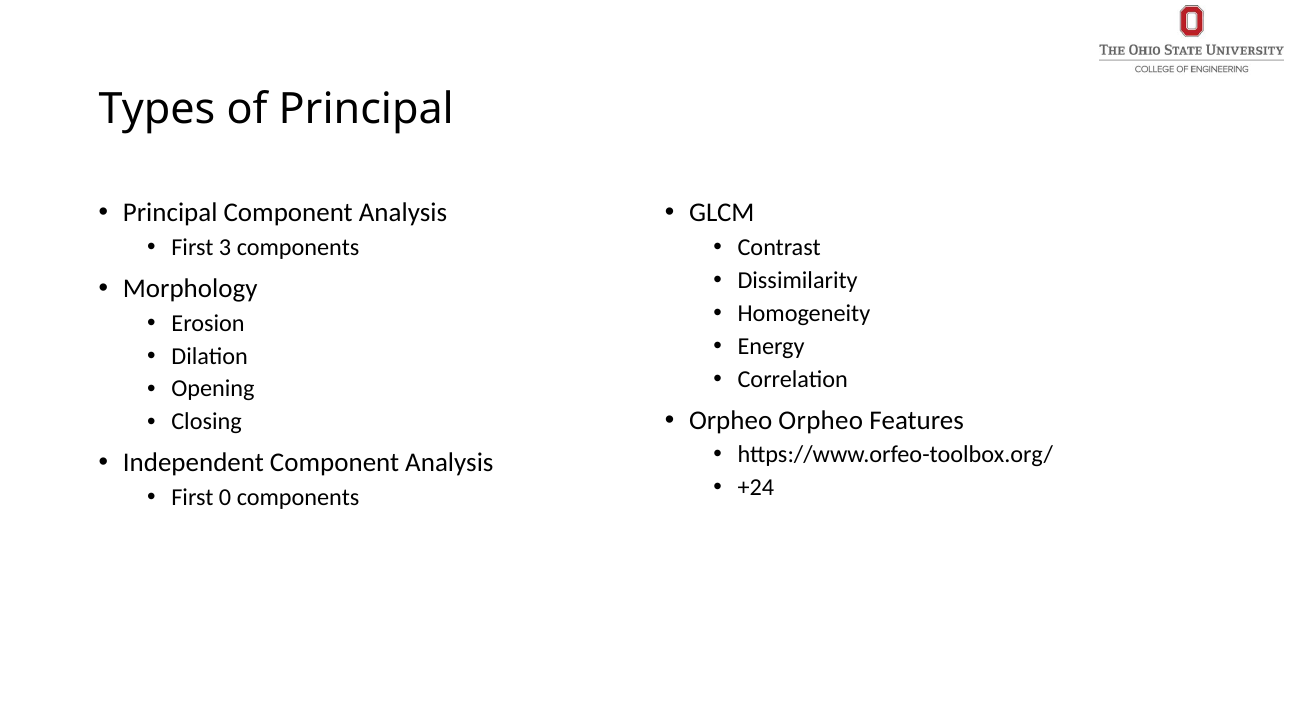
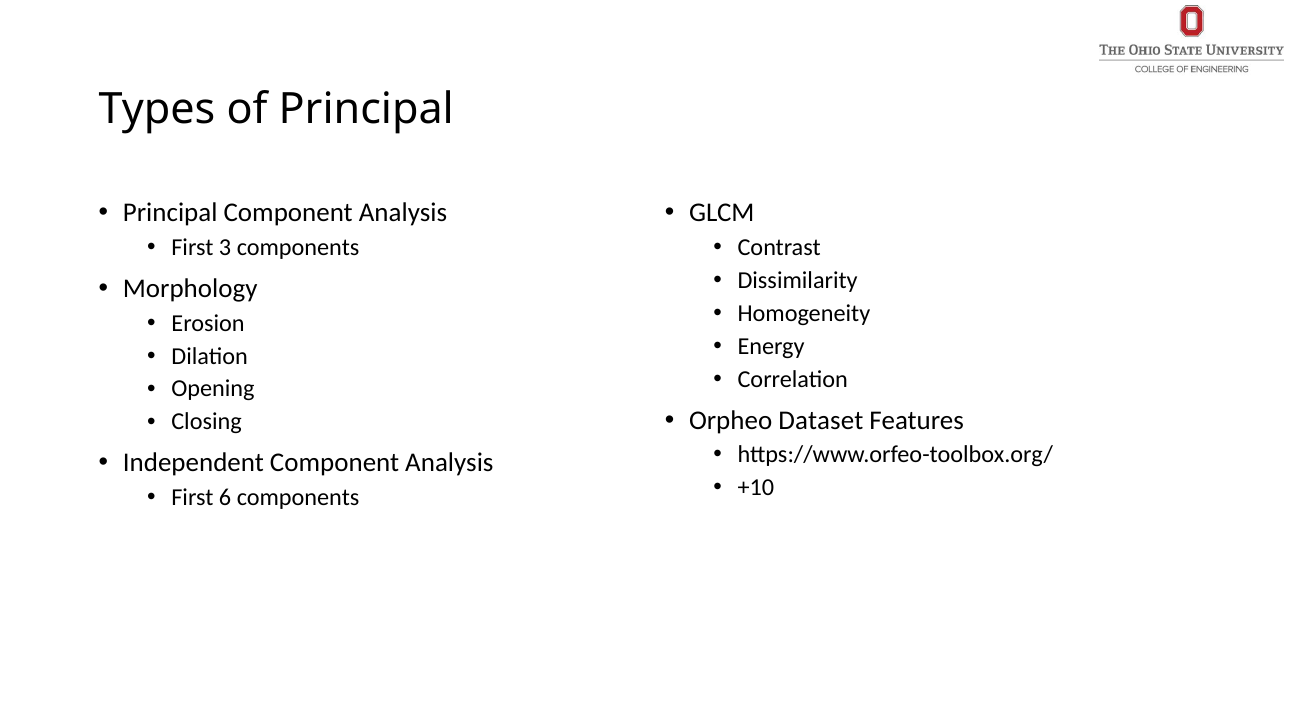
Orpheo Orpheo: Orpheo -> Dataset
+24: +24 -> +10
0: 0 -> 6
